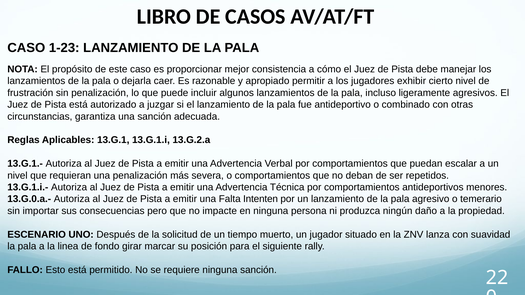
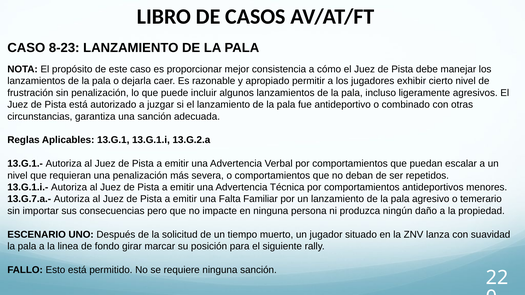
1-23: 1-23 -> 8-23
13.G.0.a.-: 13.G.0.a.- -> 13.G.7.a.-
Intenten: Intenten -> Familiar
